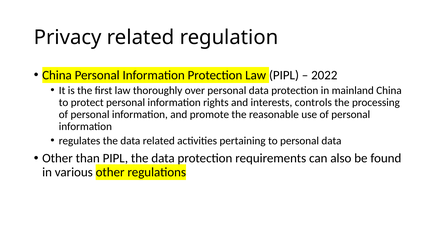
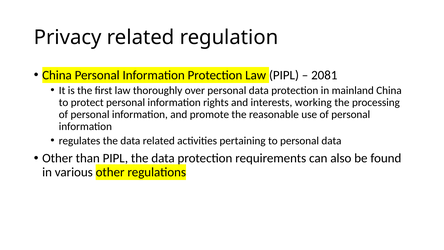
2022: 2022 -> 2081
controls: controls -> working
